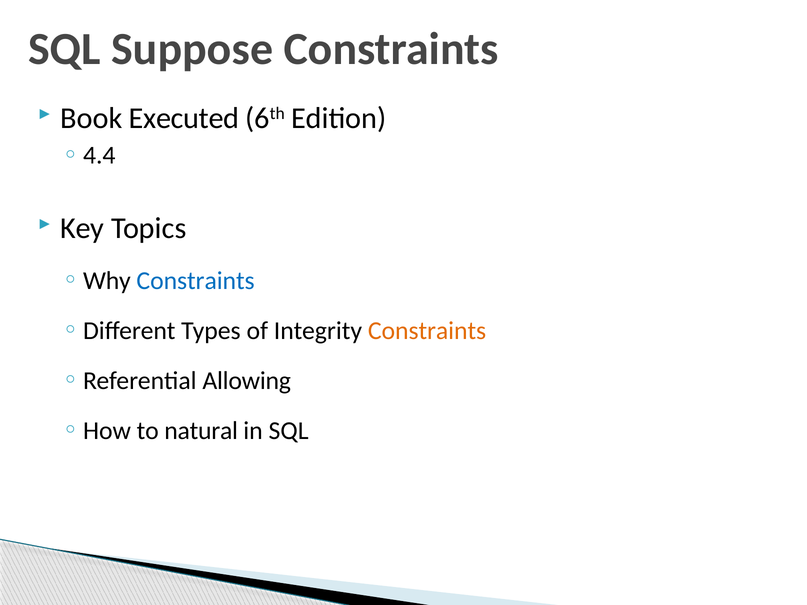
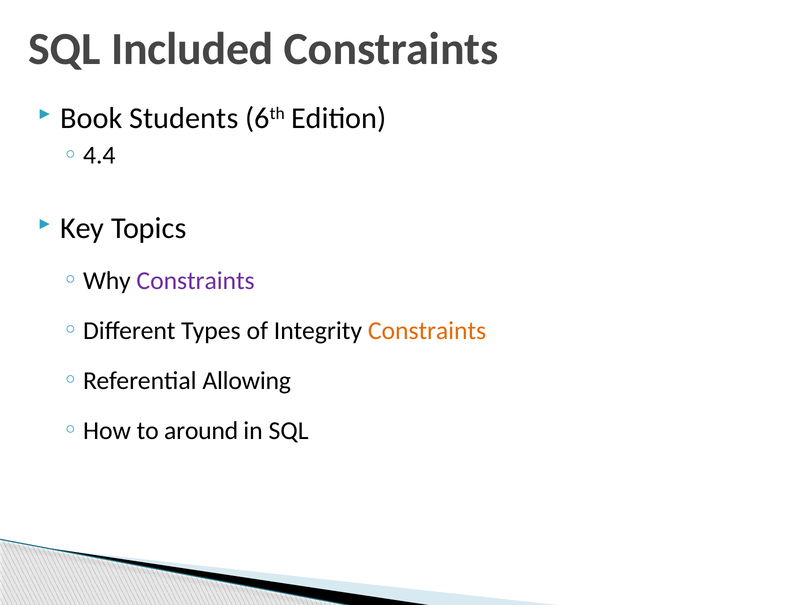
Suppose: Suppose -> Included
Executed: Executed -> Students
Constraints at (196, 281) colour: blue -> purple
natural: natural -> around
